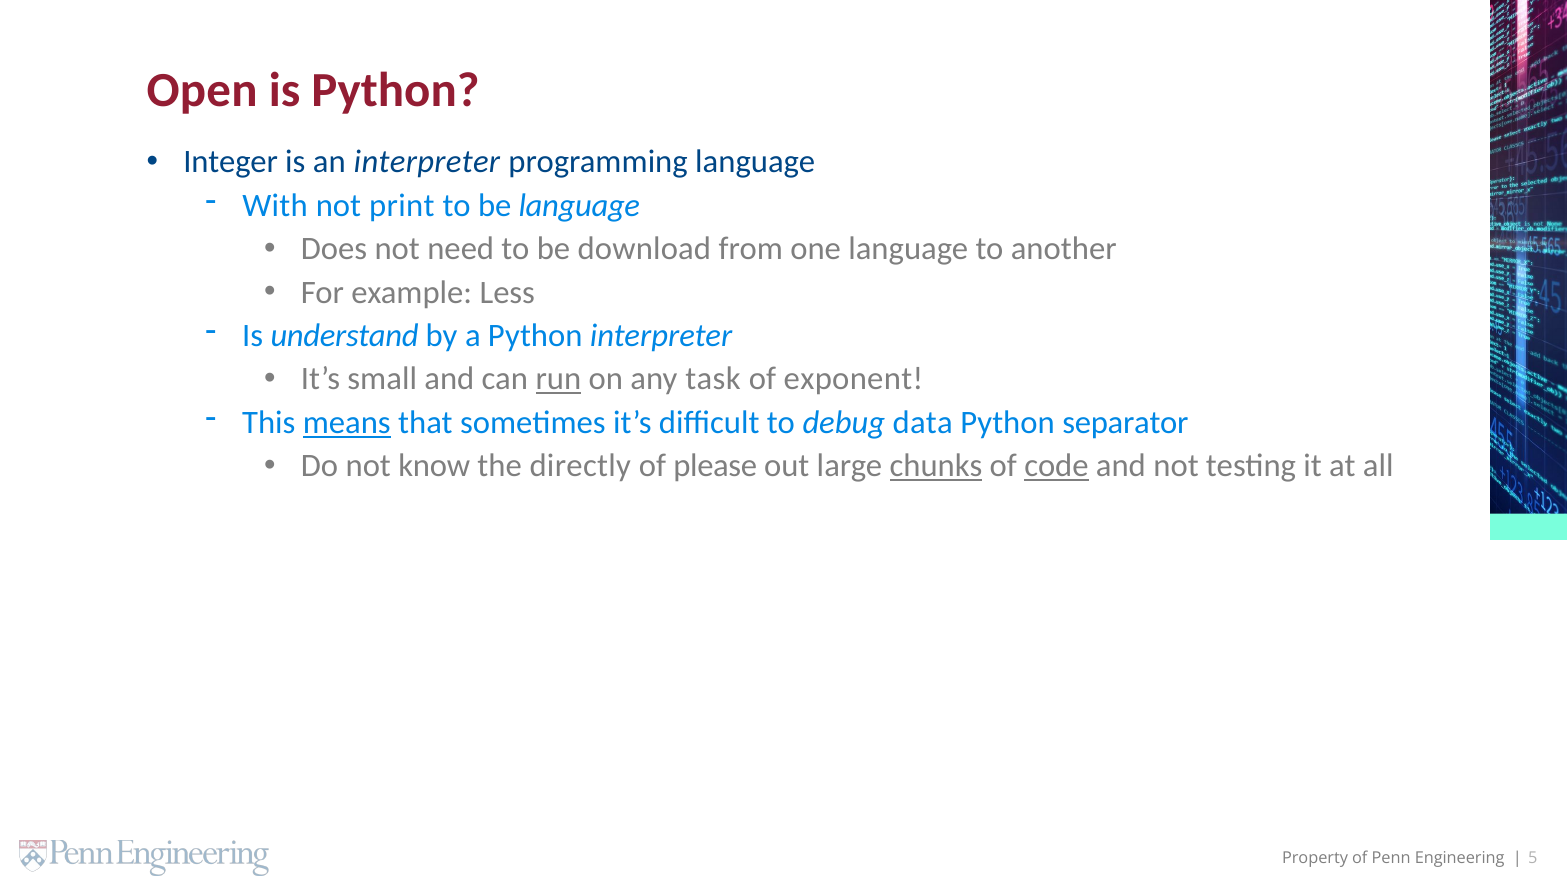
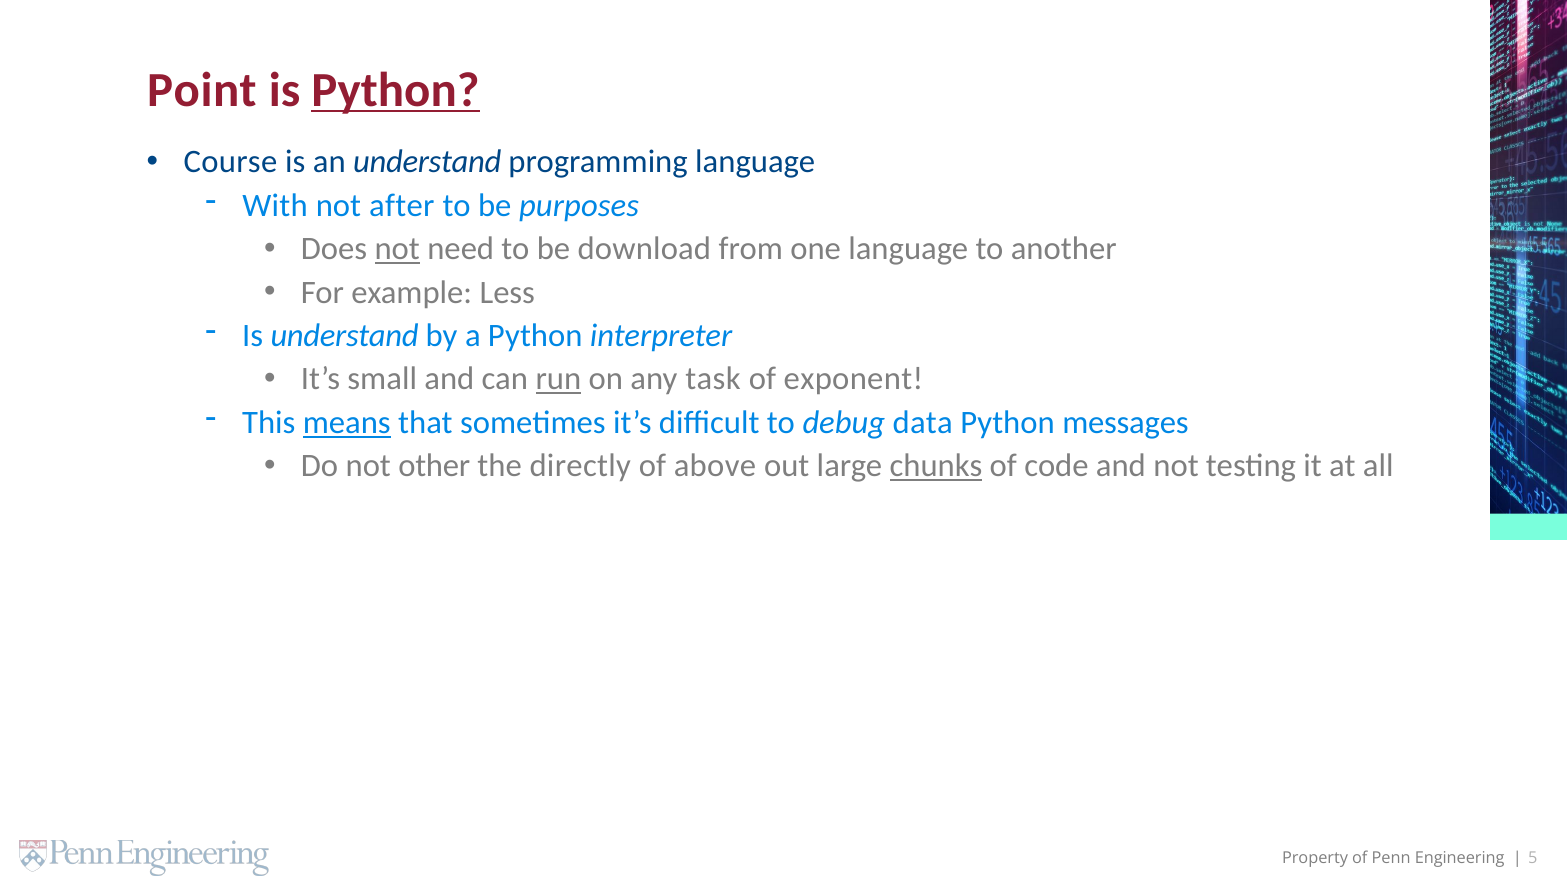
Open: Open -> Point
Python at (395, 90) underline: none -> present
Integer: Integer -> Course
an interpreter: interpreter -> understand
print: print -> after
be language: language -> purposes
not at (397, 249) underline: none -> present
separator: separator -> messages
know: know -> other
please: please -> above
code underline: present -> none
